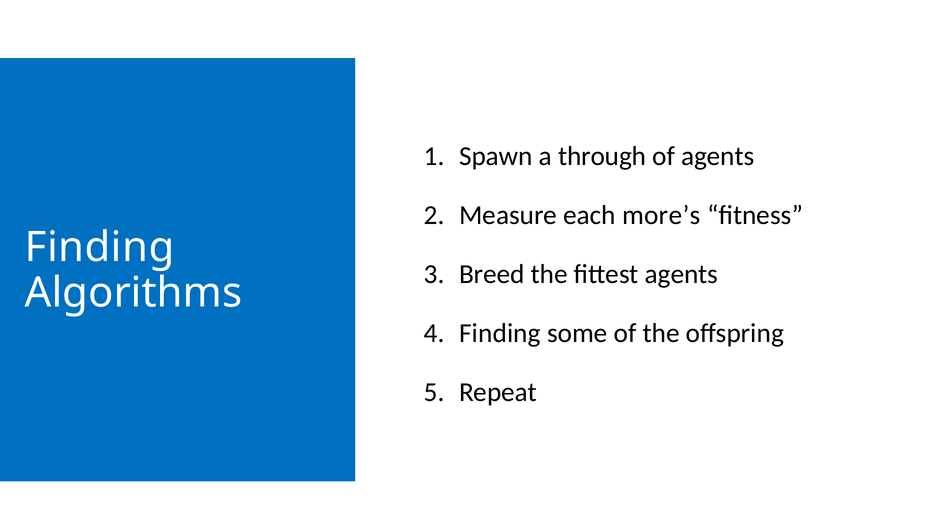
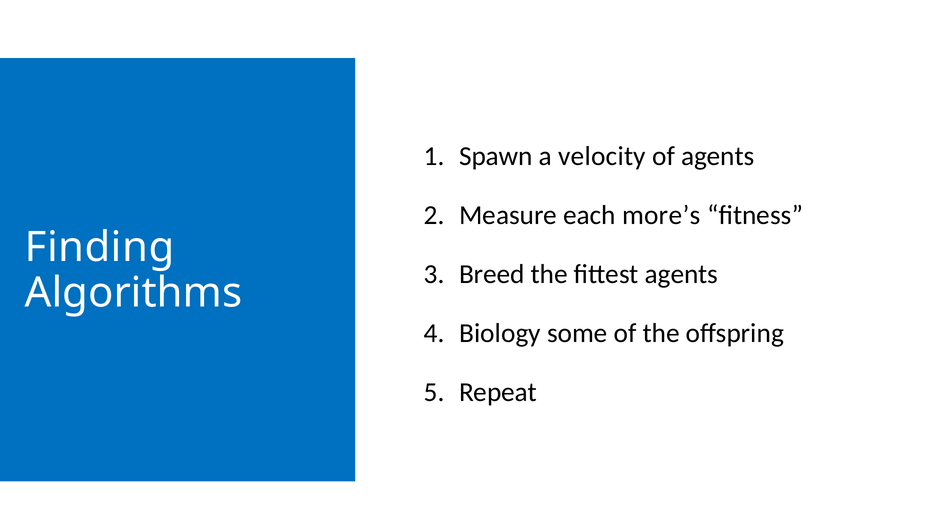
through: through -> velocity
Finding at (500, 333): Finding -> Biology
